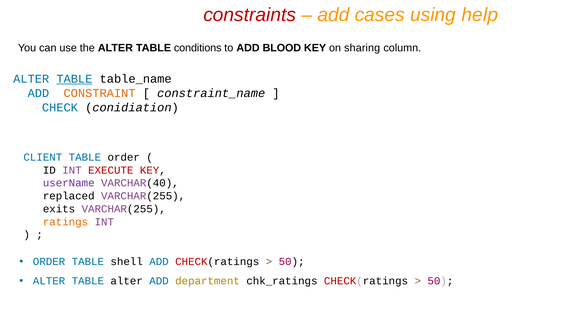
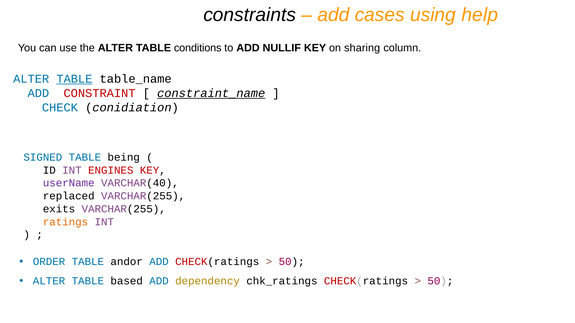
constraints colour: red -> black
BLOOD: BLOOD -> NULLIF
CONSTRAINT colour: orange -> red
constraint_name underline: none -> present
CLIENT: CLIENT -> SIGNED
TABLE order: order -> being
EXECUTE: EXECUTE -> ENGINES
shell: shell -> andor
TABLE alter: alter -> based
department: department -> dependency
